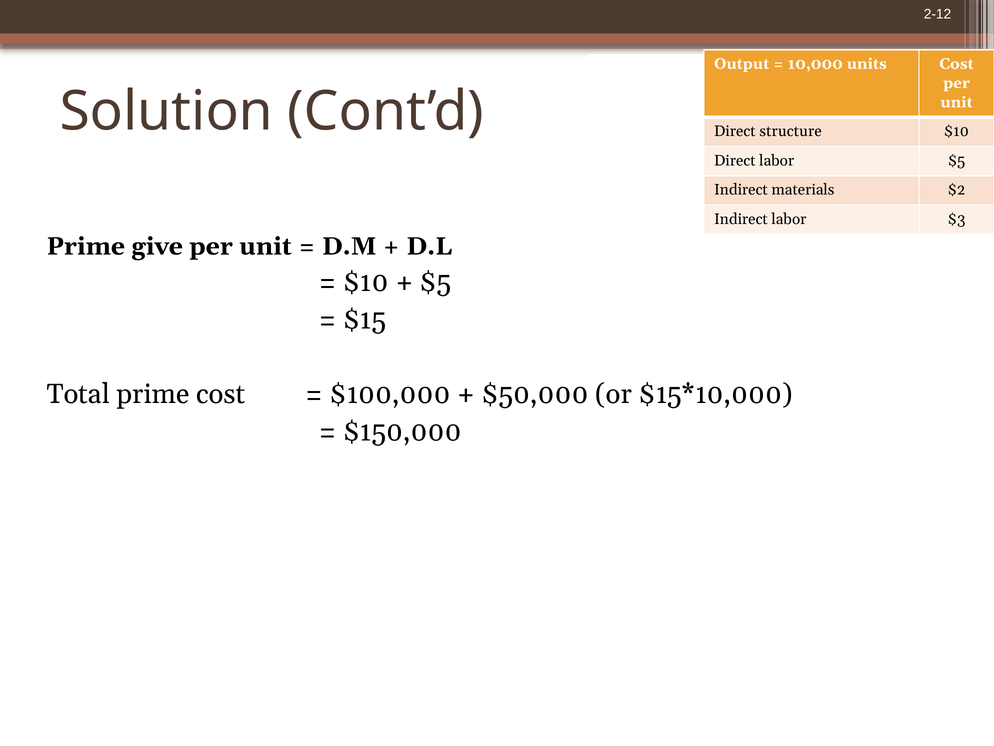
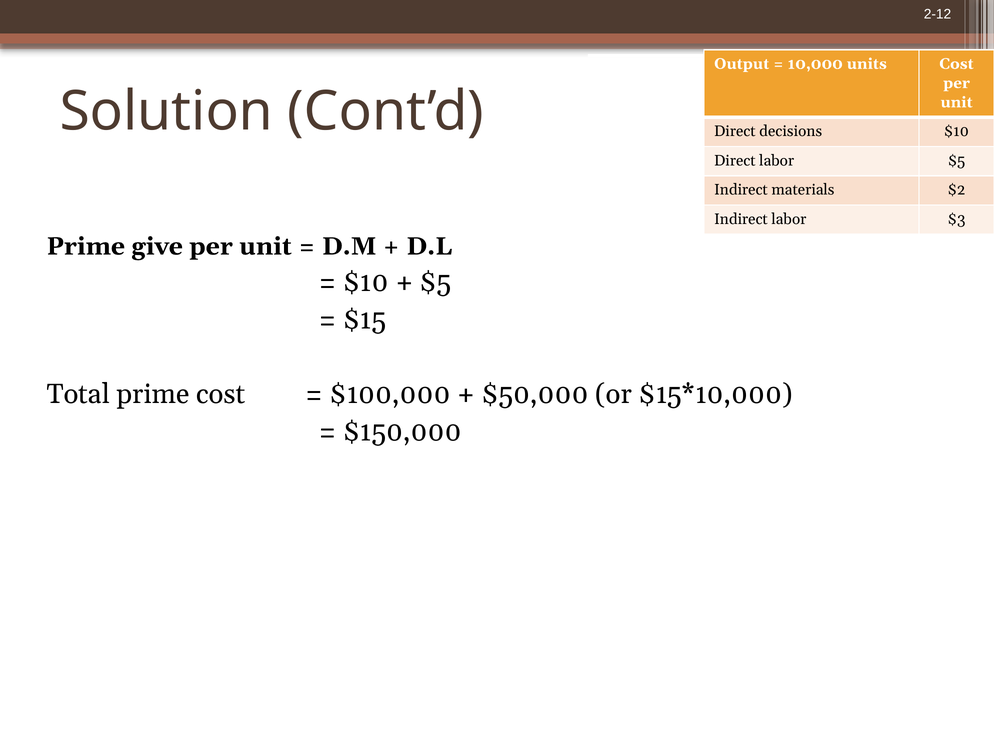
structure: structure -> decisions
